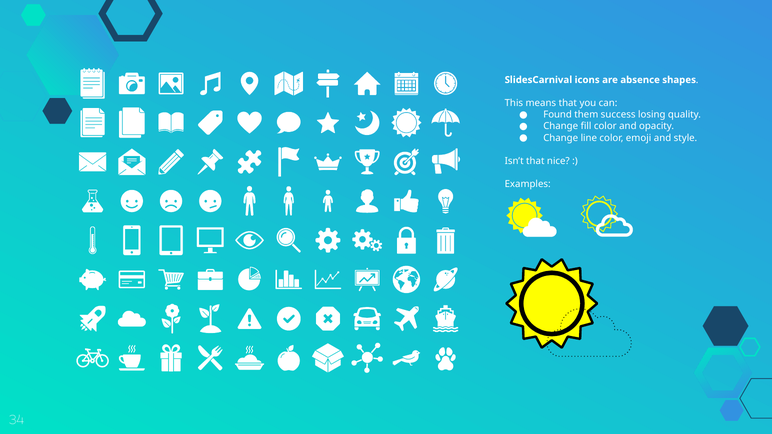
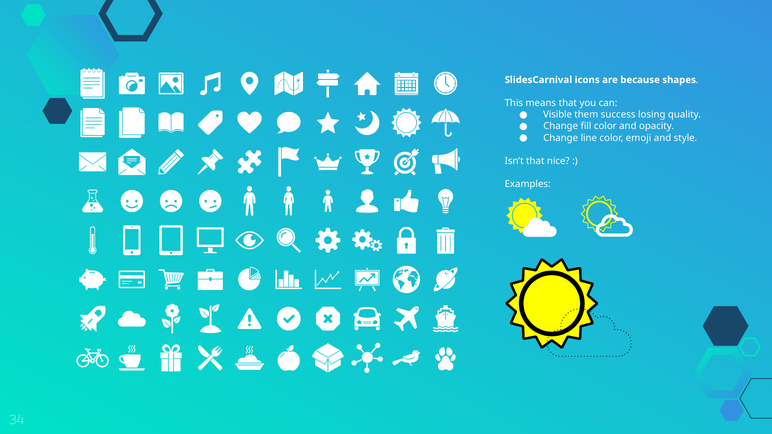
absence: absence -> because
Found: Found -> Visible
